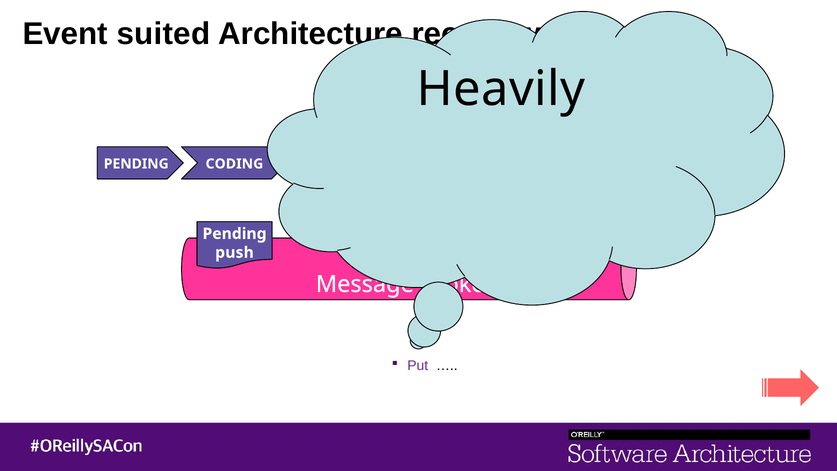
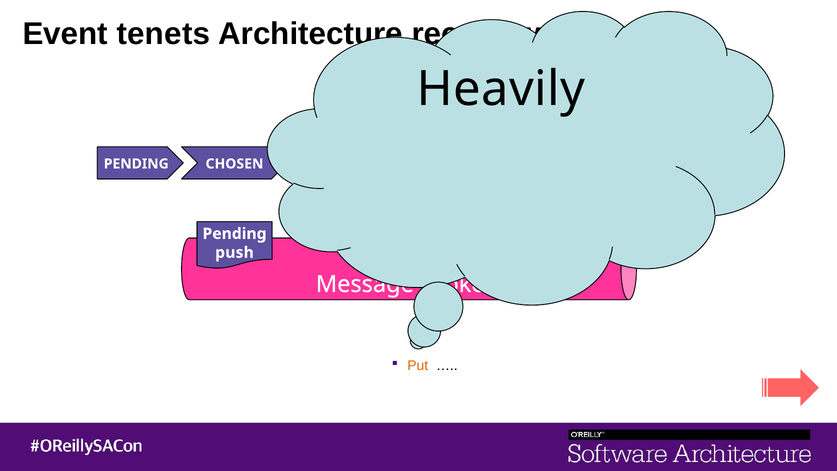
suited: suited -> tenets
CODING: CODING -> CHOSEN
Put colour: purple -> orange
